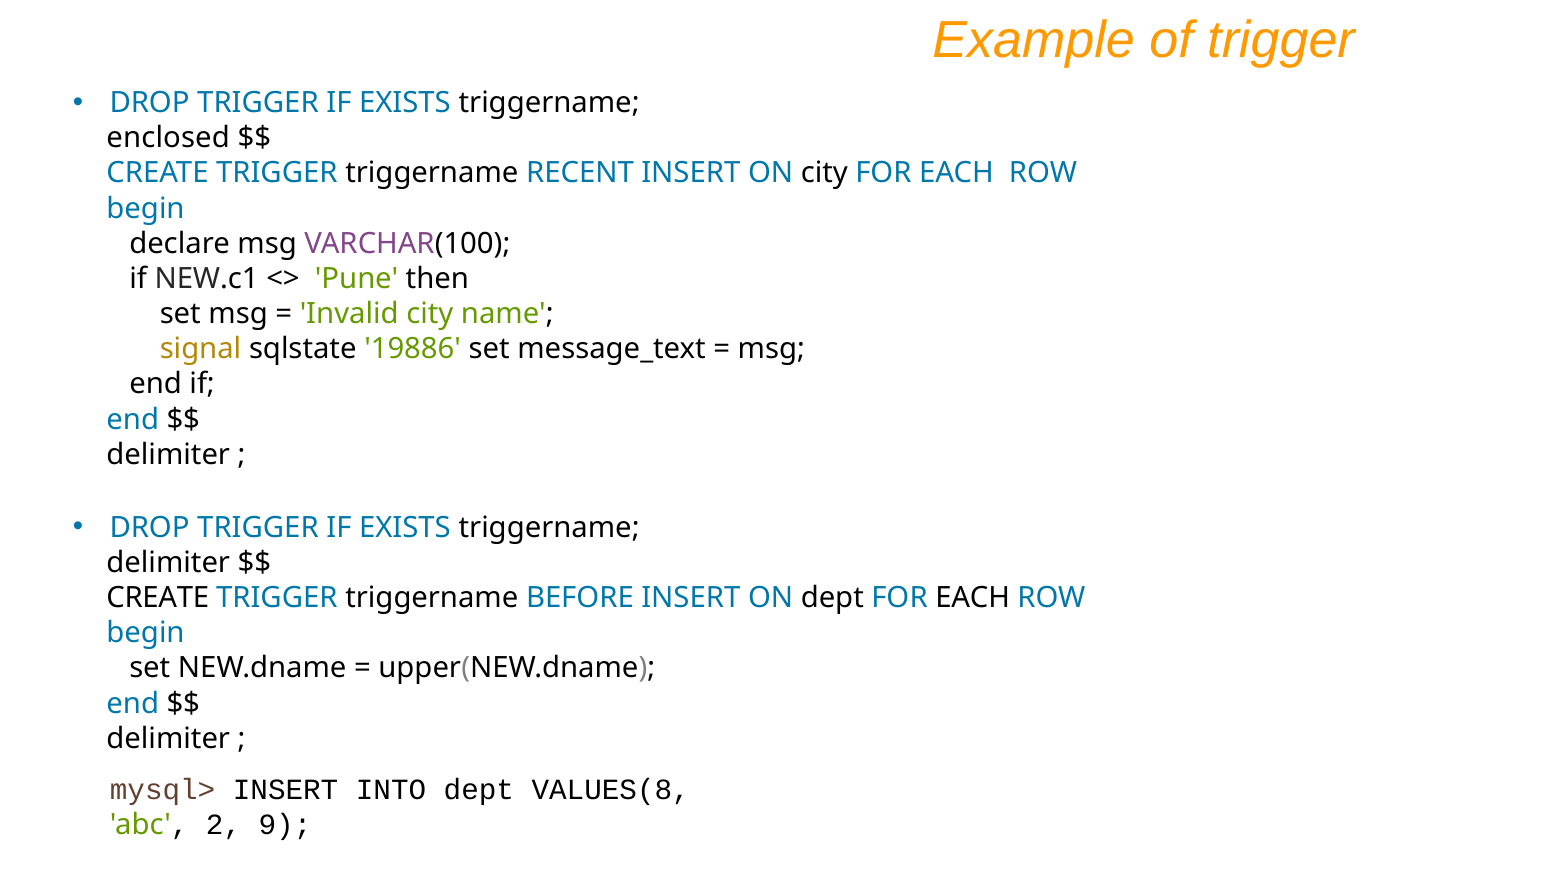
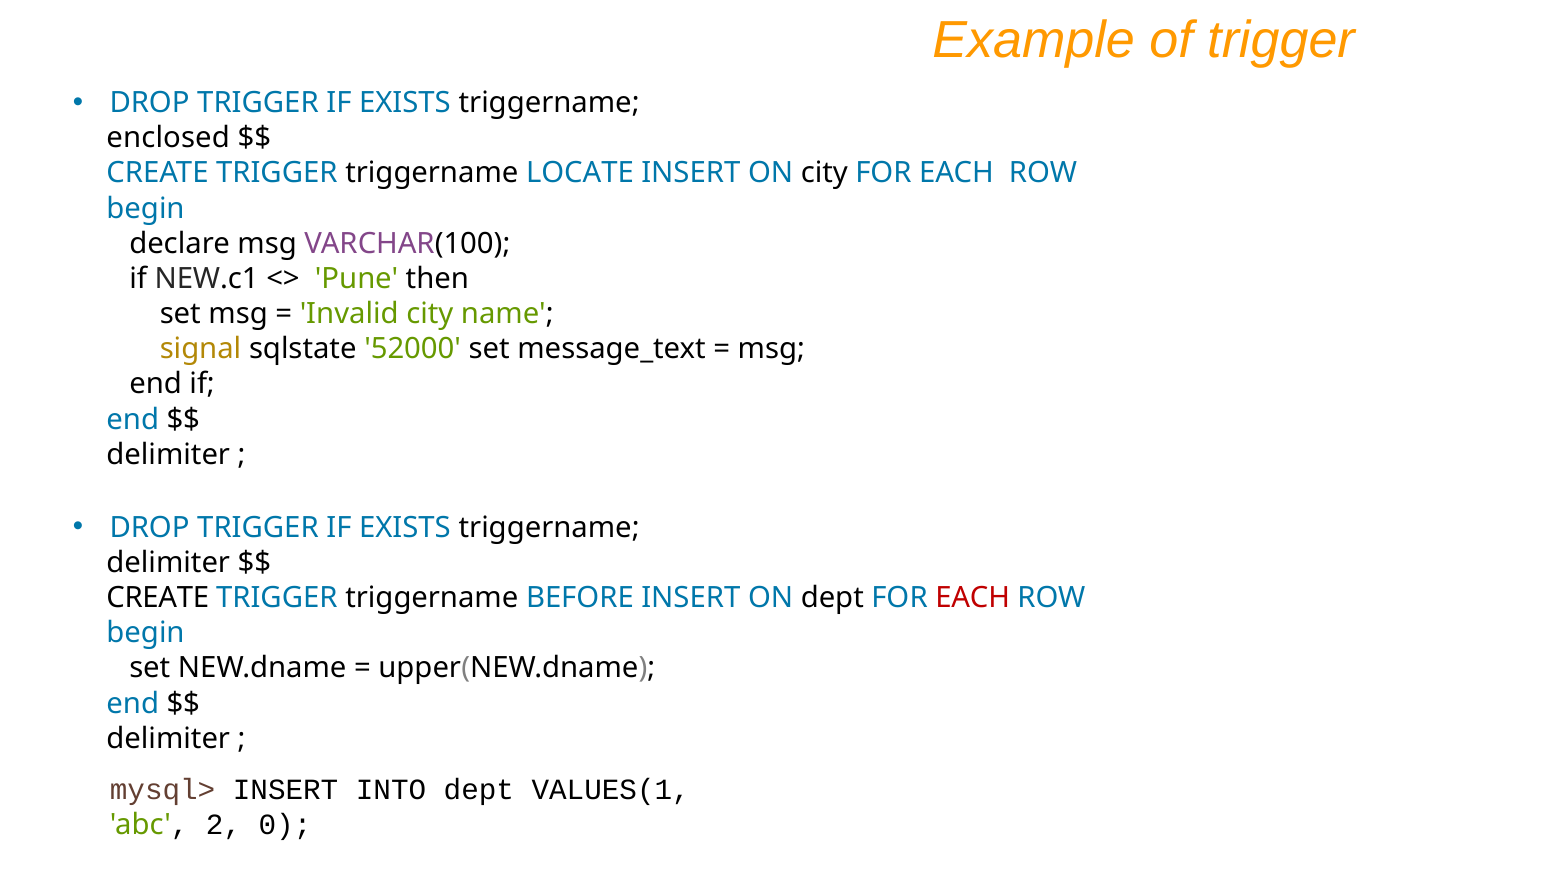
RECENT: RECENT -> LOCATE
19886: 19886 -> 52000
EACH at (973, 598) colour: black -> red
VALUES(8: VALUES(8 -> VALUES(1
9: 9 -> 0
